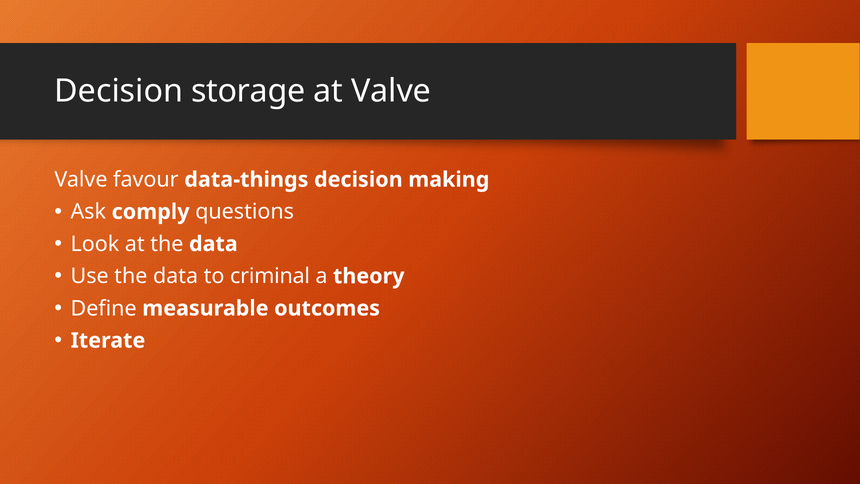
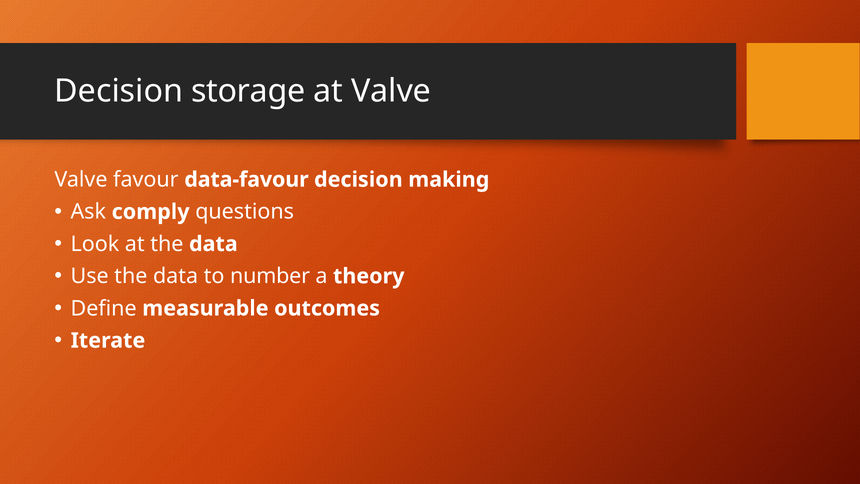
data-things: data-things -> data-favour
criminal: criminal -> number
